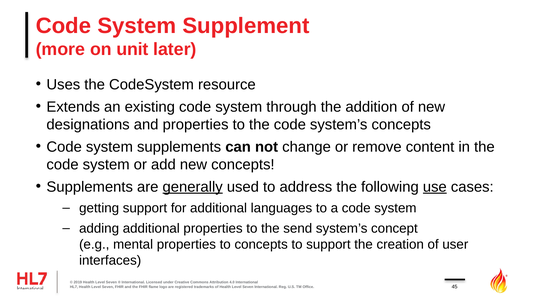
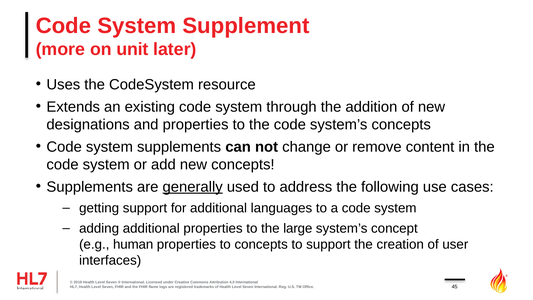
use underline: present -> none
send: send -> large
mental: mental -> human
